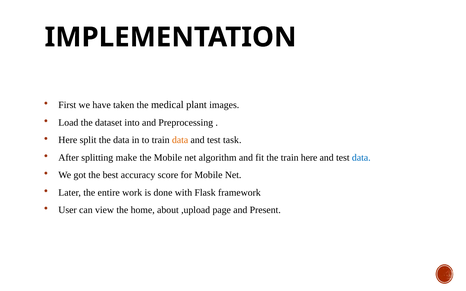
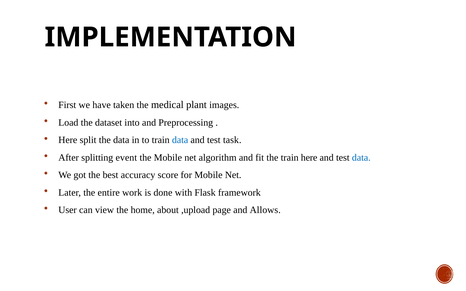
data at (180, 140) colour: orange -> blue
make: make -> event
Present: Present -> Allows
